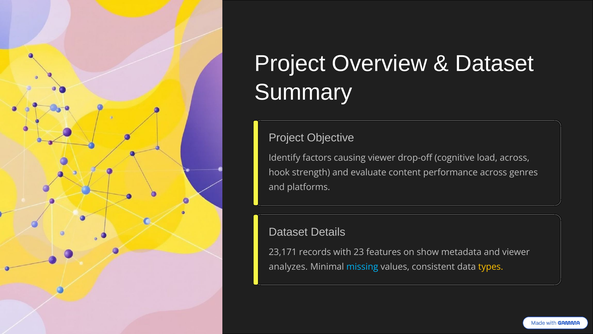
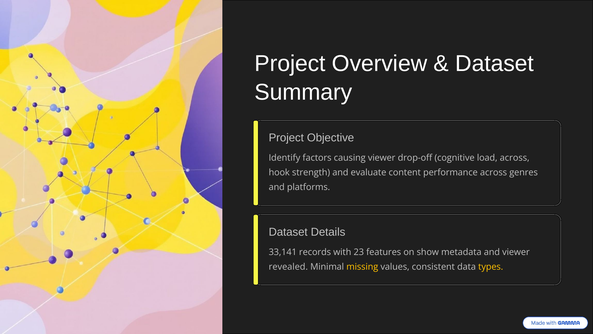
23,171: 23,171 -> 33,141
analyzes: analyzes -> revealed
missing colour: light blue -> yellow
